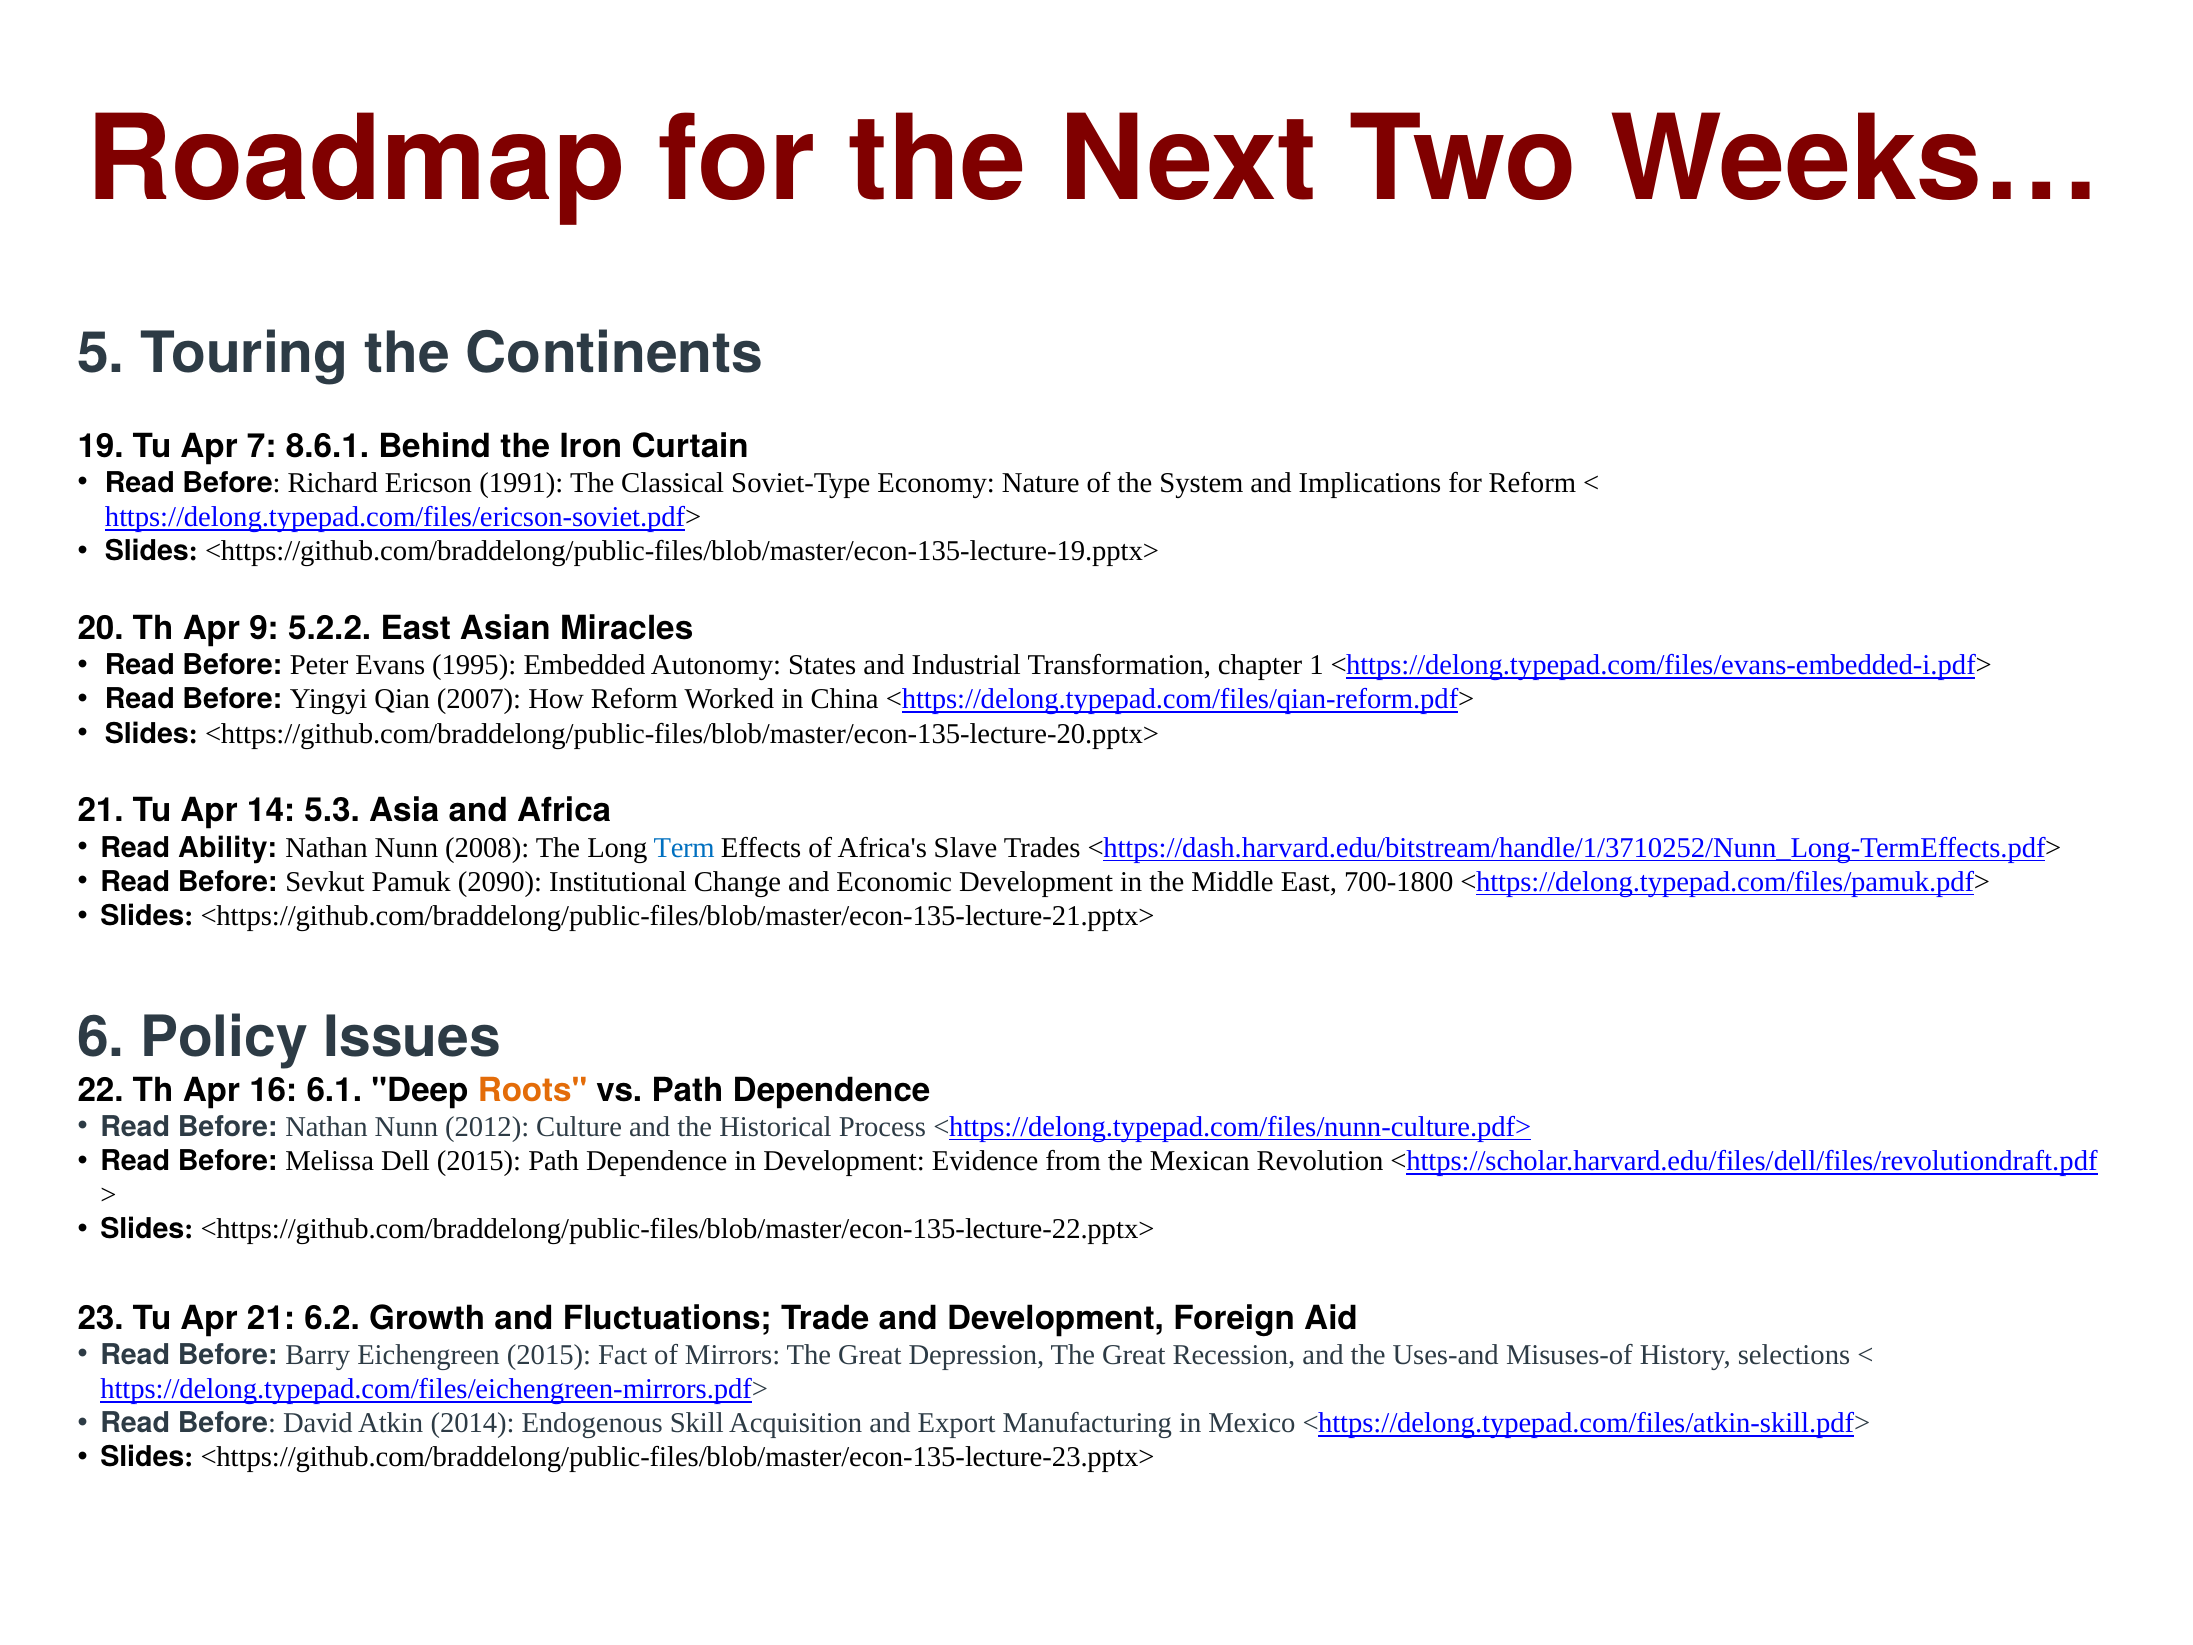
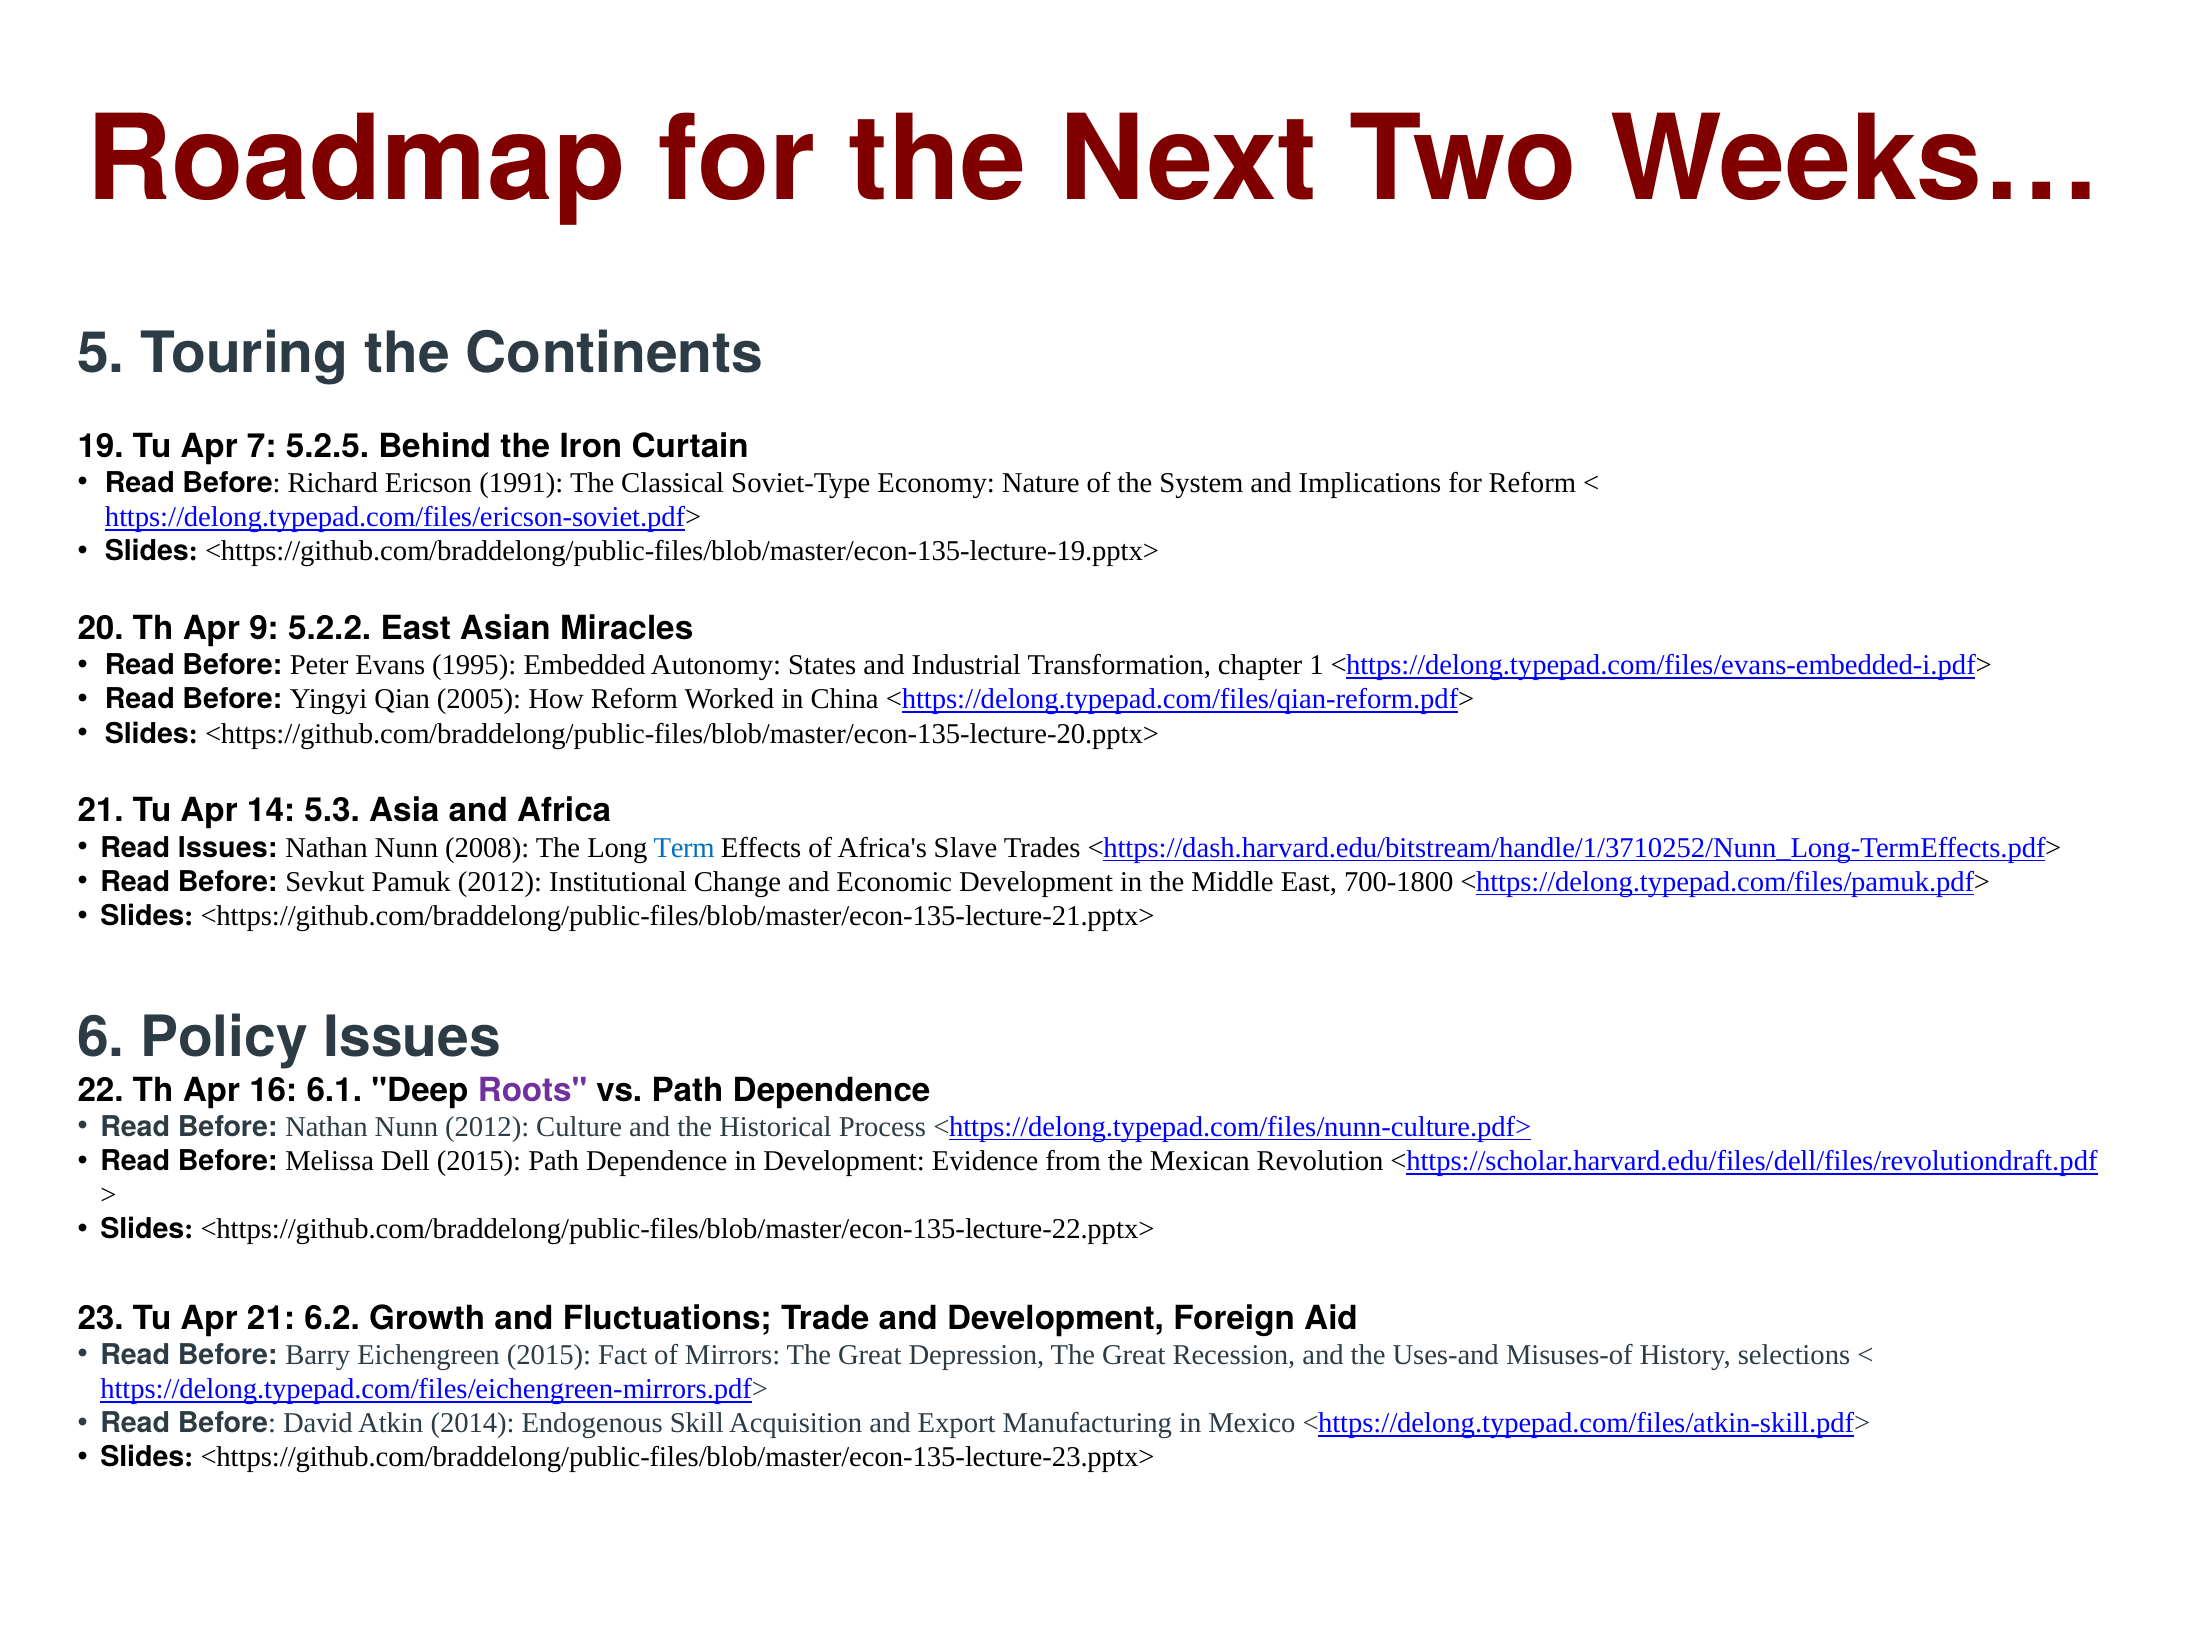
8.6.1: 8.6.1 -> 5.2.5
2007: 2007 -> 2005
Read Ability: Ability -> Issues
Pamuk 2090: 2090 -> 2012
Roots colour: orange -> purple
